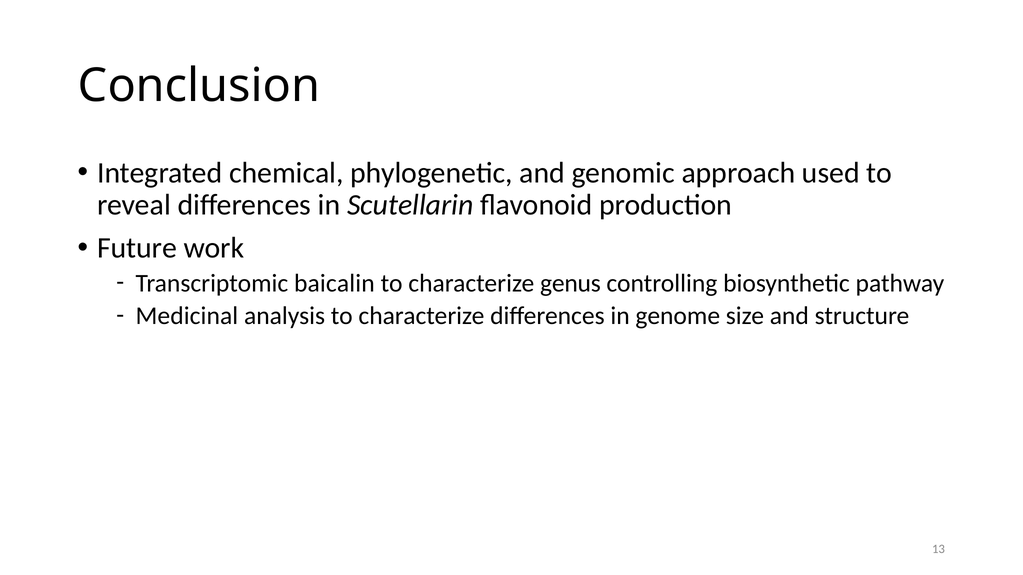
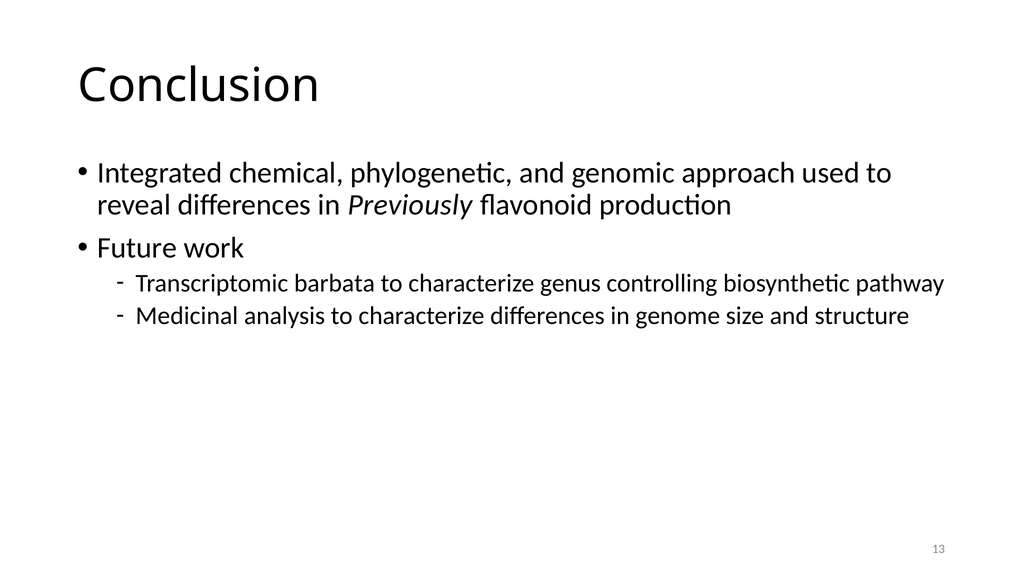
Scutellarin: Scutellarin -> Previously
baicalin: baicalin -> barbata
